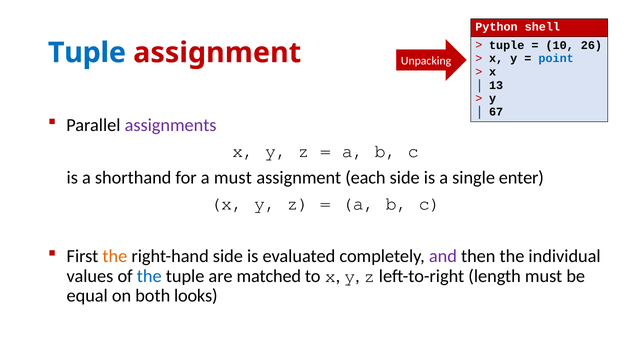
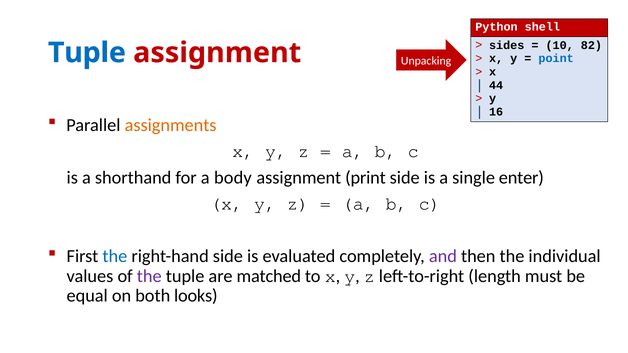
tuple at (507, 45): tuple -> sides
26: 26 -> 82
13: 13 -> 44
67: 67 -> 16
assignments colour: purple -> orange
a must: must -> body
each: each -> print
the at (115, 257) colour: orange -> blue
the at (149, 276) colour: blue -> purple
